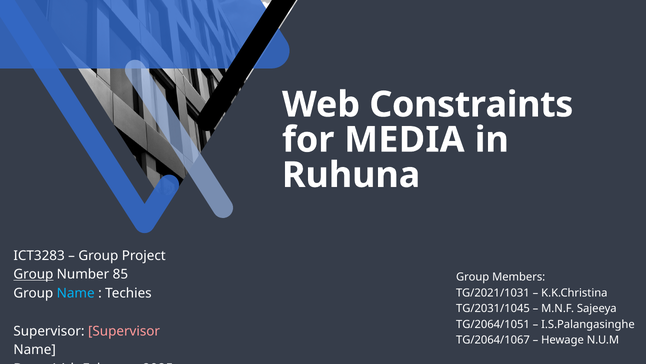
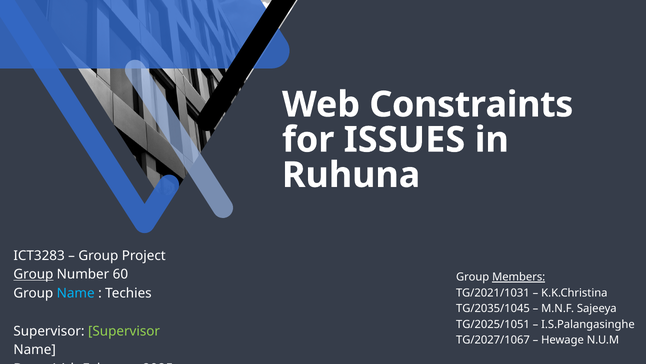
MEDIA: MEDIA -> ISSUES
85: 85 -> 60
Members underline: none -> present
TG/2031/1045: TG/2031/1045 -> TG/2035/1045
TG/2064/1051: TG/2064/1051 -> TG/2025/1051
Supervisor at (124, 330) colour: pink -> light green
TG/2064/1067: TG/2064/1067 -> TG/2027/1067
